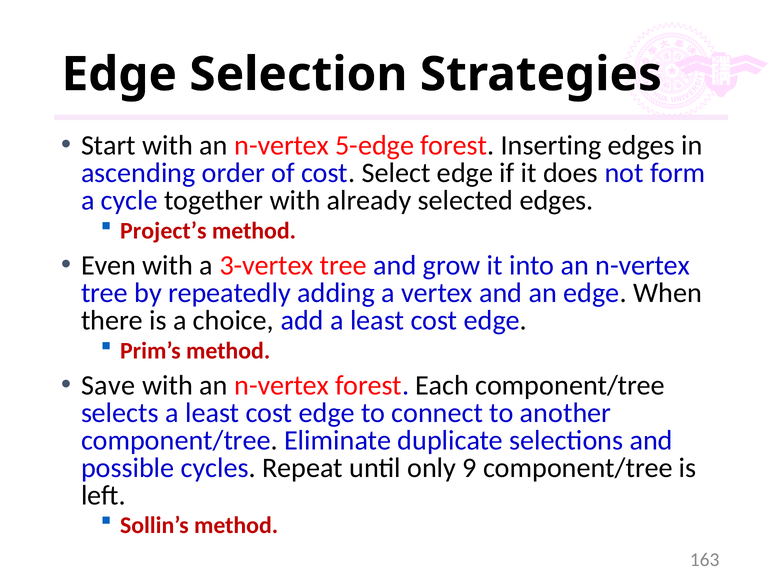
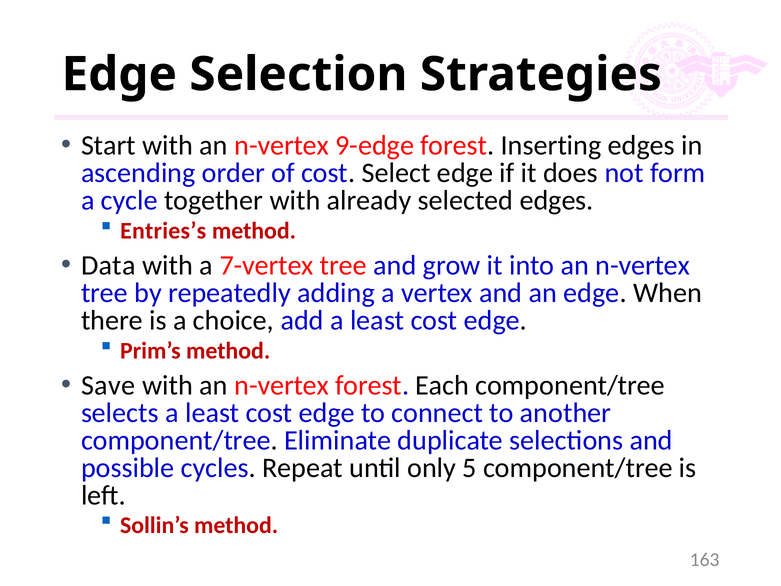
5-edge: 5-edge -> 9-edge
Project’s: Project’s -> Entries’s
Even: Even -> Data
3-vertex: 3-vertex -> 7-vertex
9: 9 -> 5
